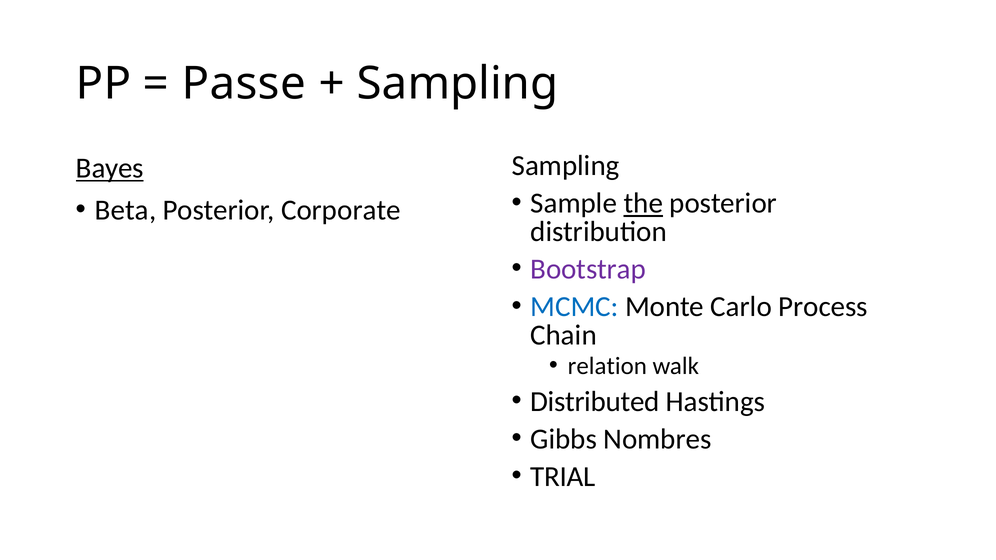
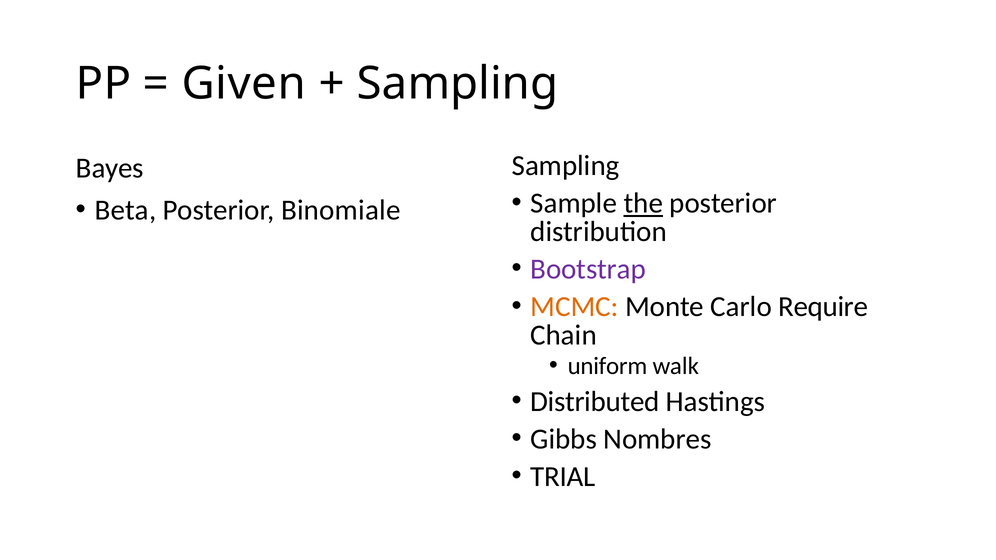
Passe: Passe -> Given
Bayes underline: present -> none
Corporate: Corporate -> Binomiale
MCMC colour: blue -> orange
Process: Process -> Require
relation: relation -> uniform
